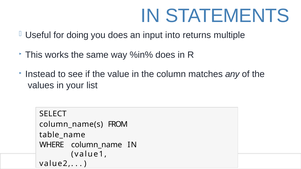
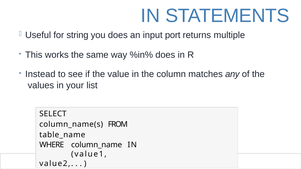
doing: doing -> string
into: into -> port
